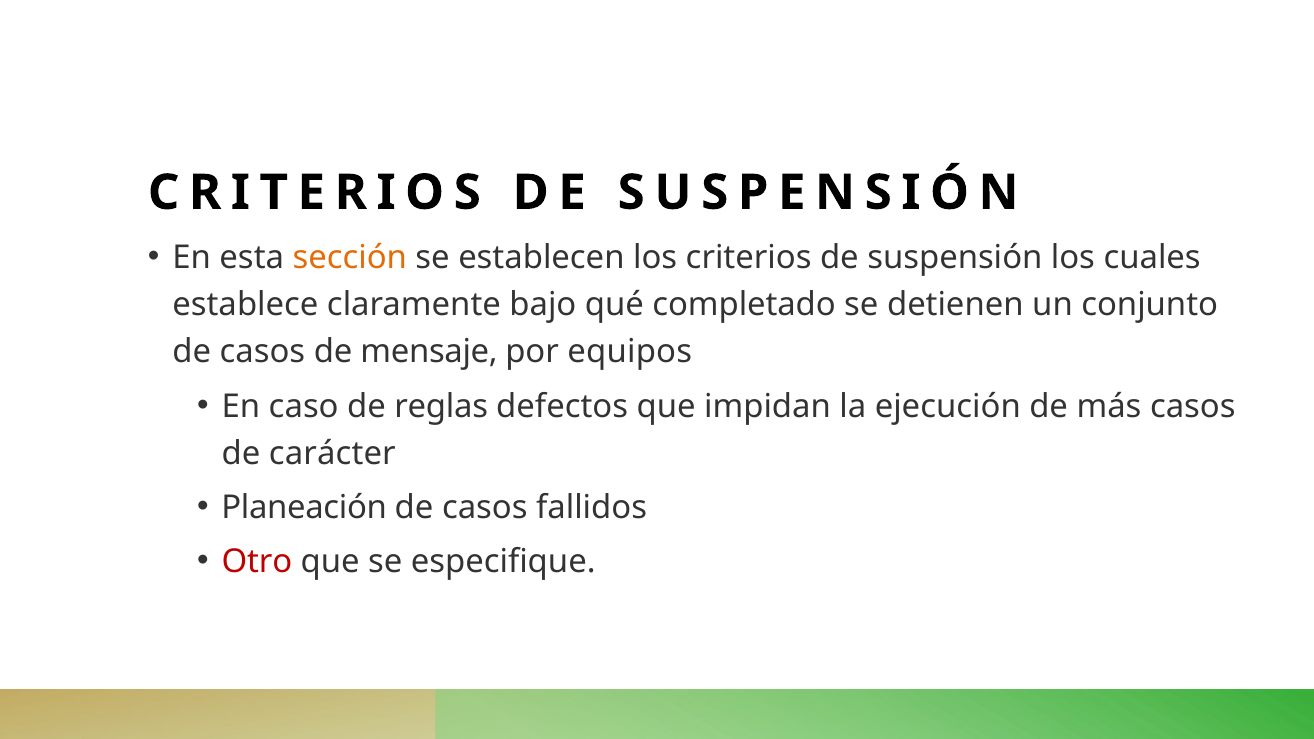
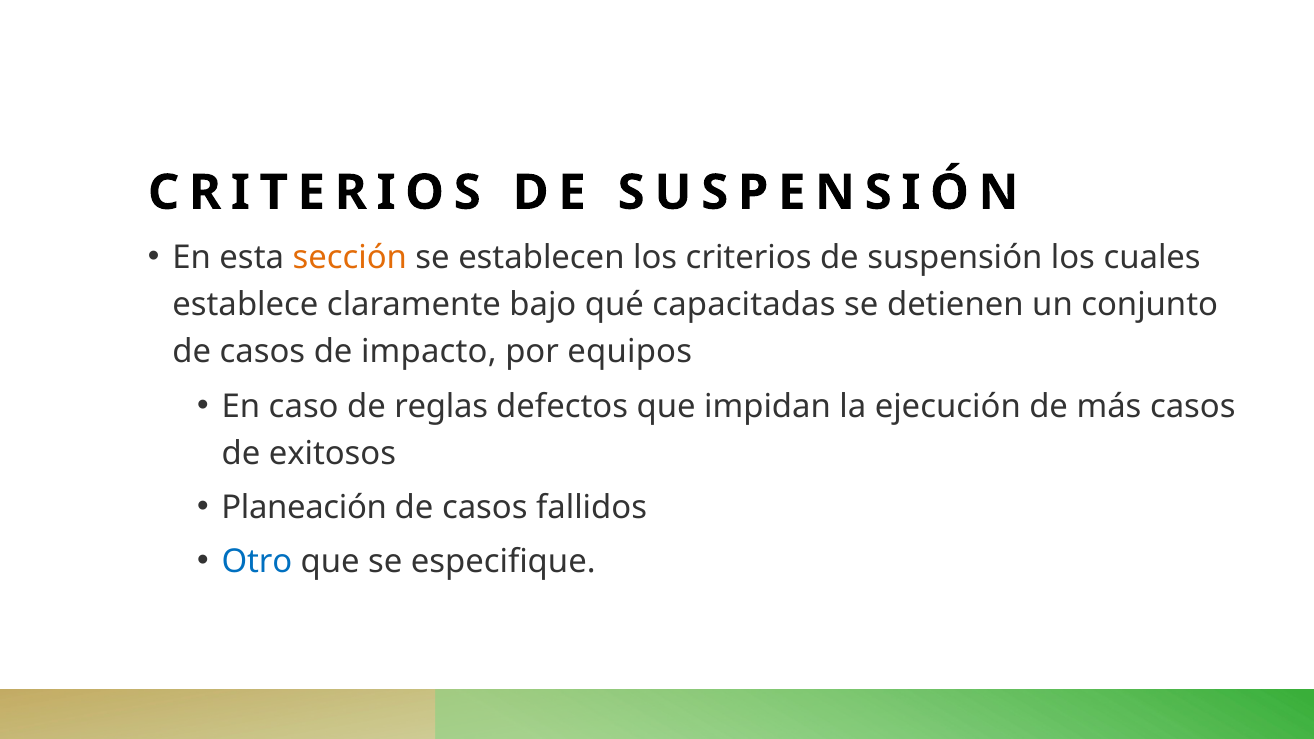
completado: completado -> capacitadas
mensaje: mensaje -> impacto
carácter: carácter -> exitosos
Otro colour: red -> blue
